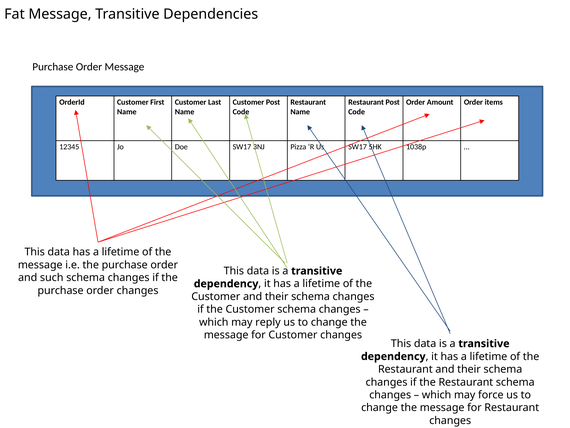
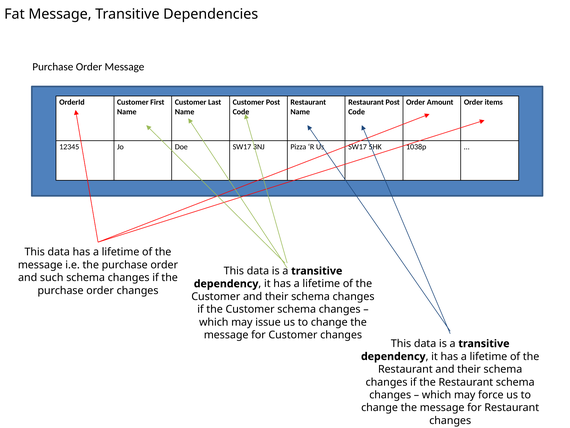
reply: reply -> issue
